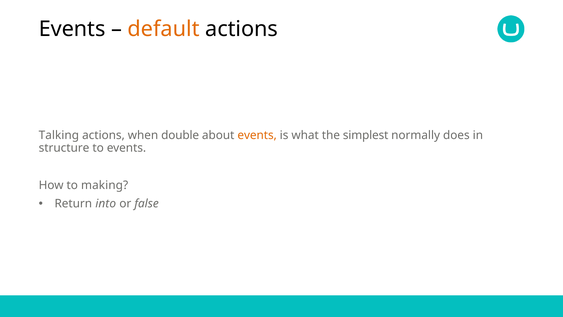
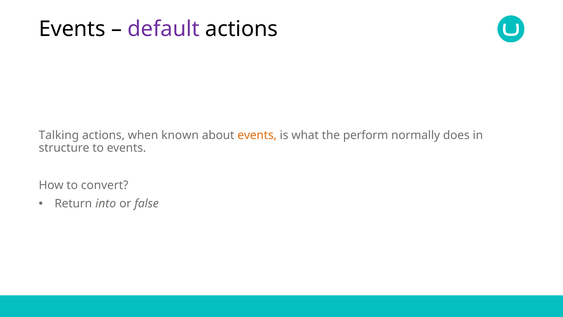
default colour: orange -> purple
double: double -> known
simplest: simplest -> perform
making: making -> convert
